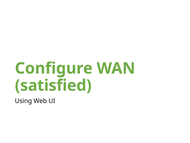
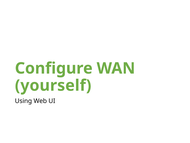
satisfied: satisfied -> yourself
